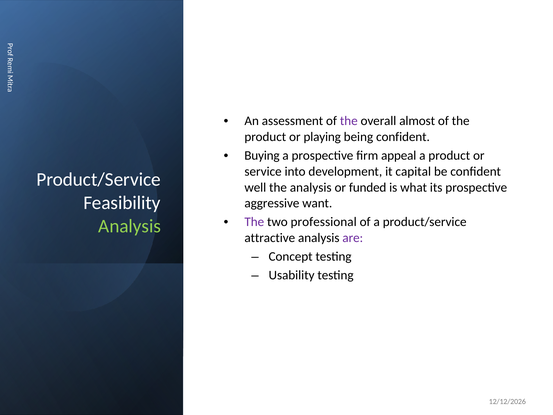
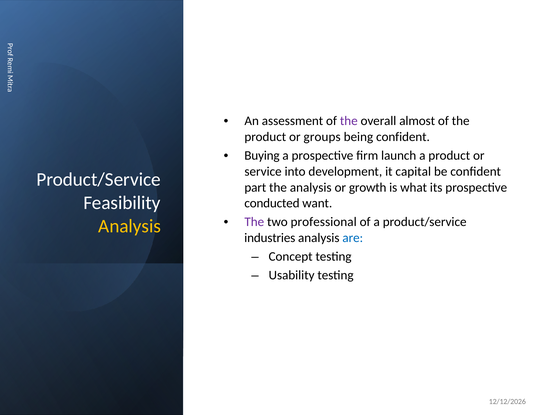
playing: playing -> groups
appeal: appeal -> launch
well: well -> part
funded: funded -> growth
aggressive: aggressive -> conducted
Analysis at (130, 226) colour: light green -> yellow
attractive: attractive -> industries
are colour: purple -> blue
